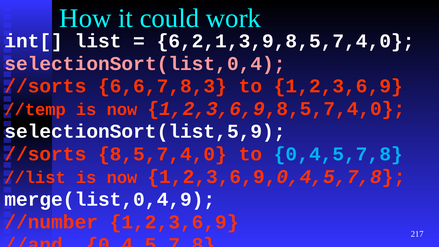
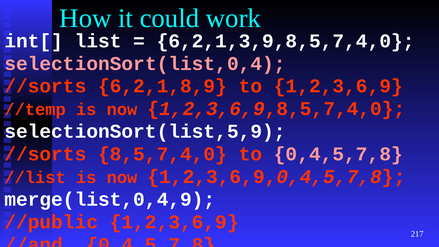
6,6,7,8,3: 6,6,7,8,3 -> 6,2,1,8,9
0,4,5,7,8 at (338, 154) colour: light blue -> pink
//number: //number -> //public
